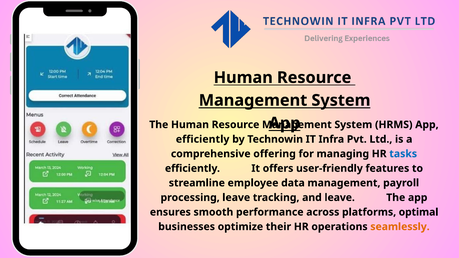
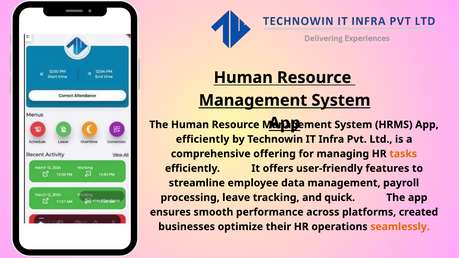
tasks colour: blue -> orange
and leave: leave -> quick
optimal: optimal -> created
